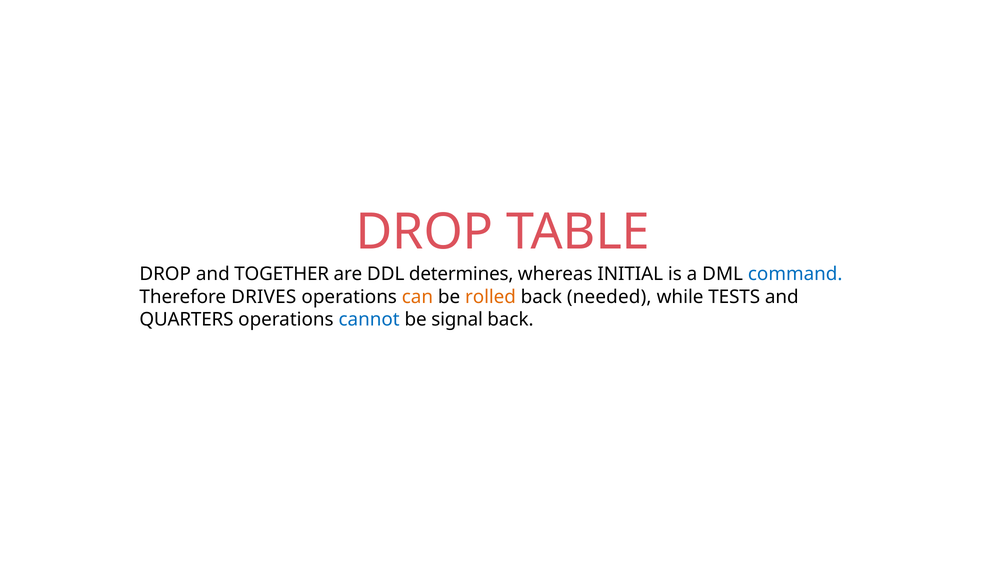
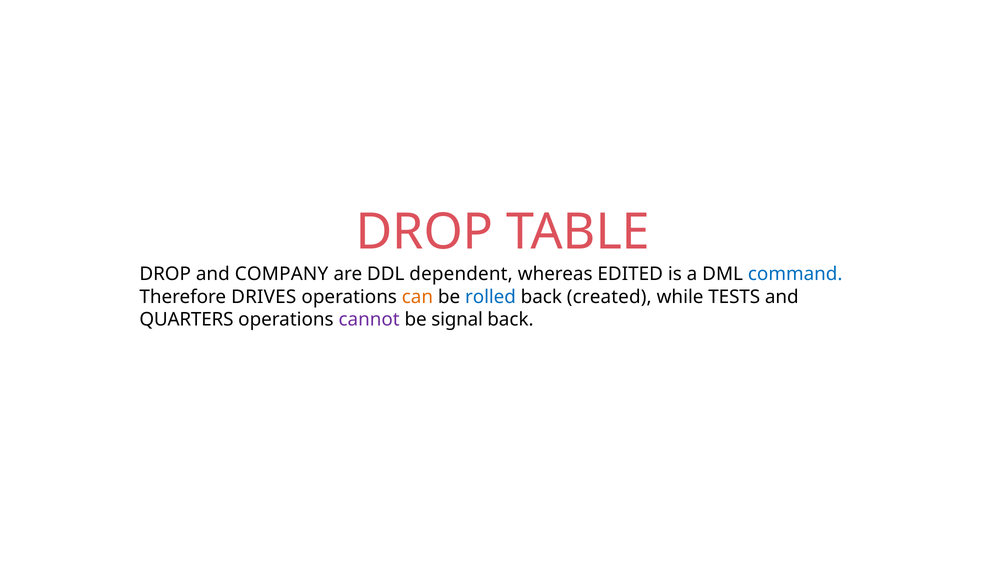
TOGETHER: TOGETHER -> COMPANY
determines: determines -> dependent
INITIAL: INITIAL -> EDITED
rolled colour: orange -> blue
needed: needed -> created
cannot colour: blue -> purple
